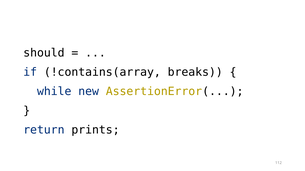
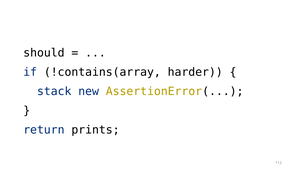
breaks: breaks -> harder
while: while -> stack
